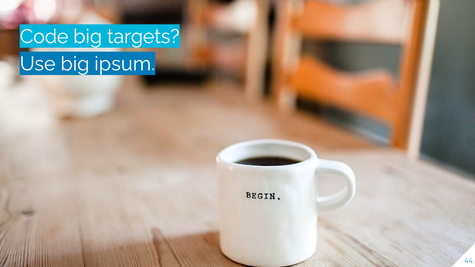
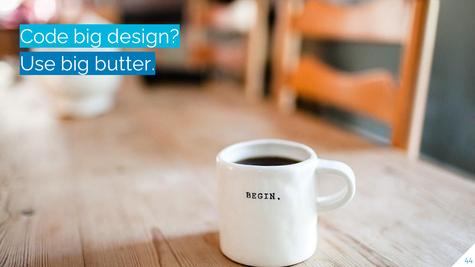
targets: targets -> design
ipsum: ipsum -> butter
